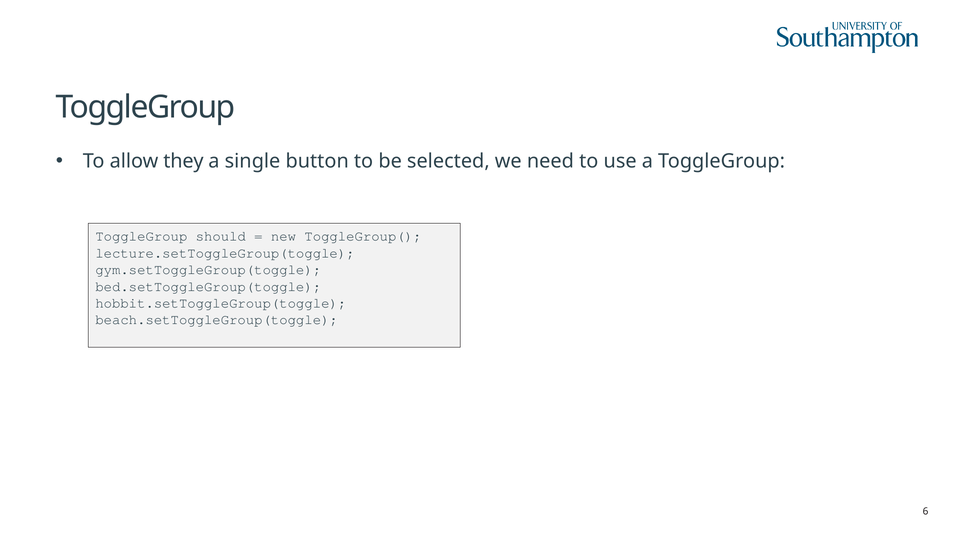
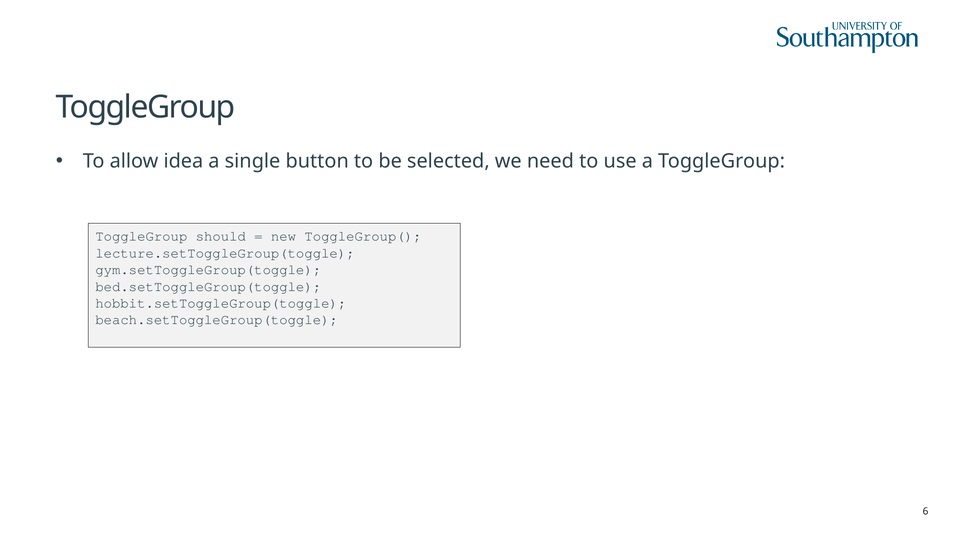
they: they -> idea
